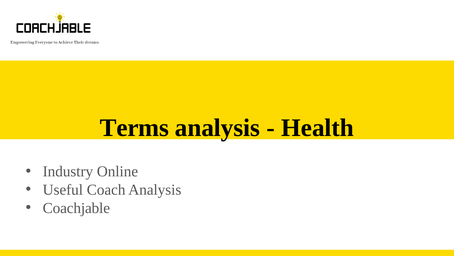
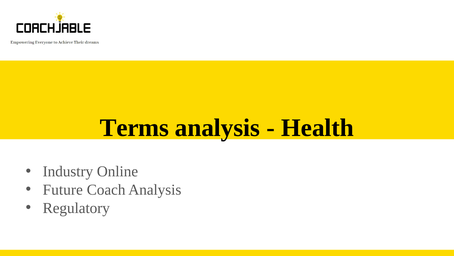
Useful: Useful -> Future
Coachjable: Coachjable -> Regulatory
